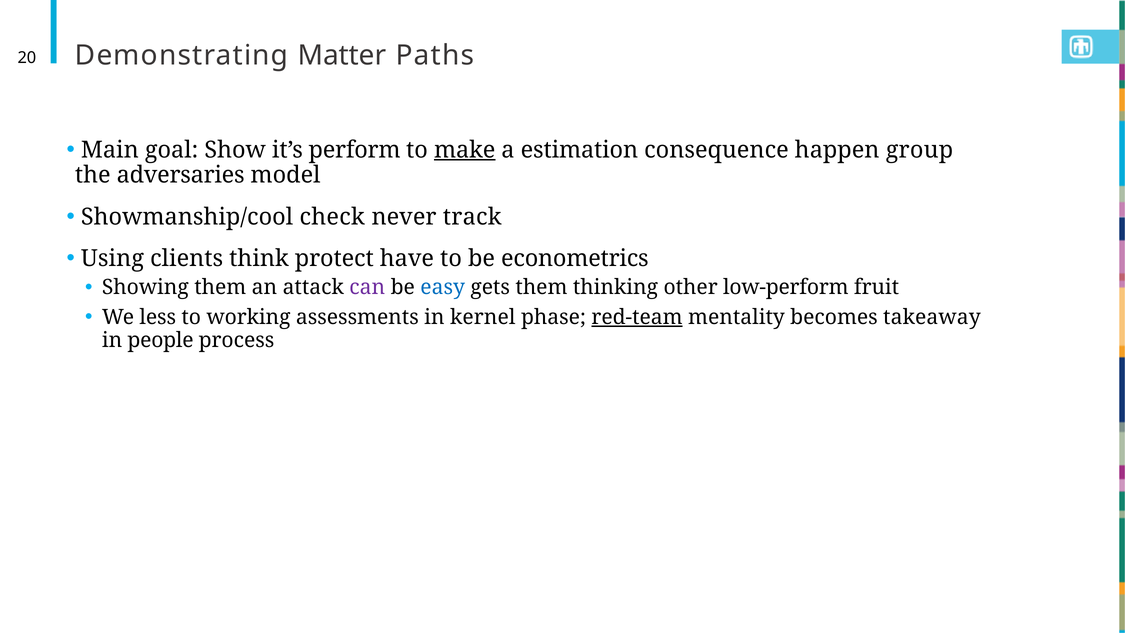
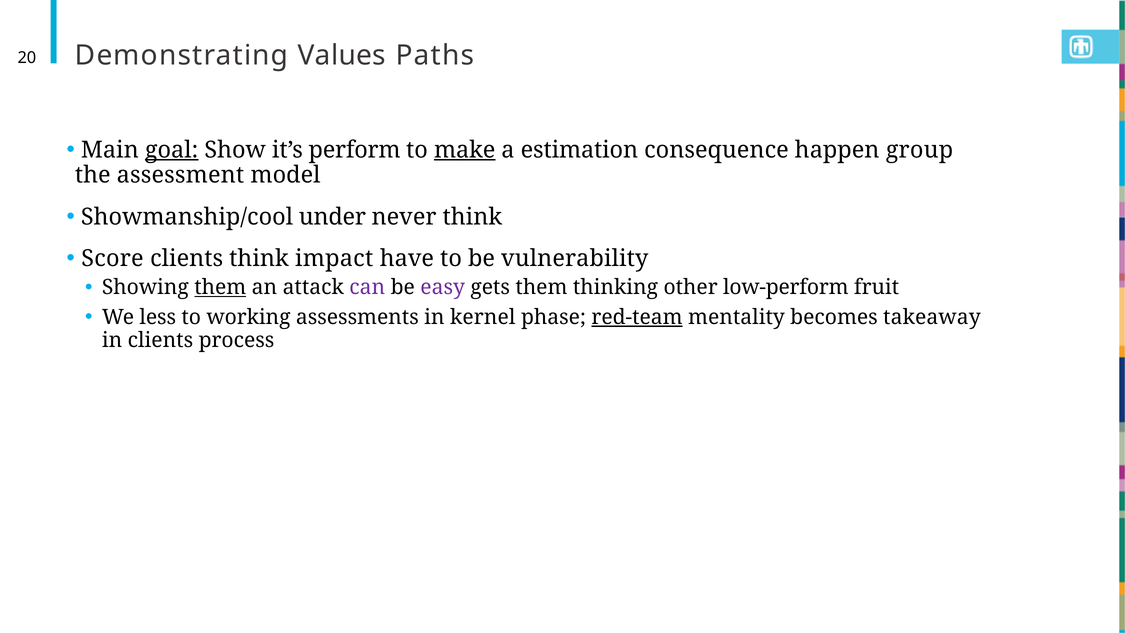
Matter: Matter -> Values
goal underline: none -> present
adversaries: adversaries -> assessment
check: check -> under
never track: track -> think
Using: Using -> Score
protect: protect -> impact
econometrics: econometrics -> vulnerability
them at (220, 287) underline: none -> present
easy colour: blue -> purple
in people: people -> clients
